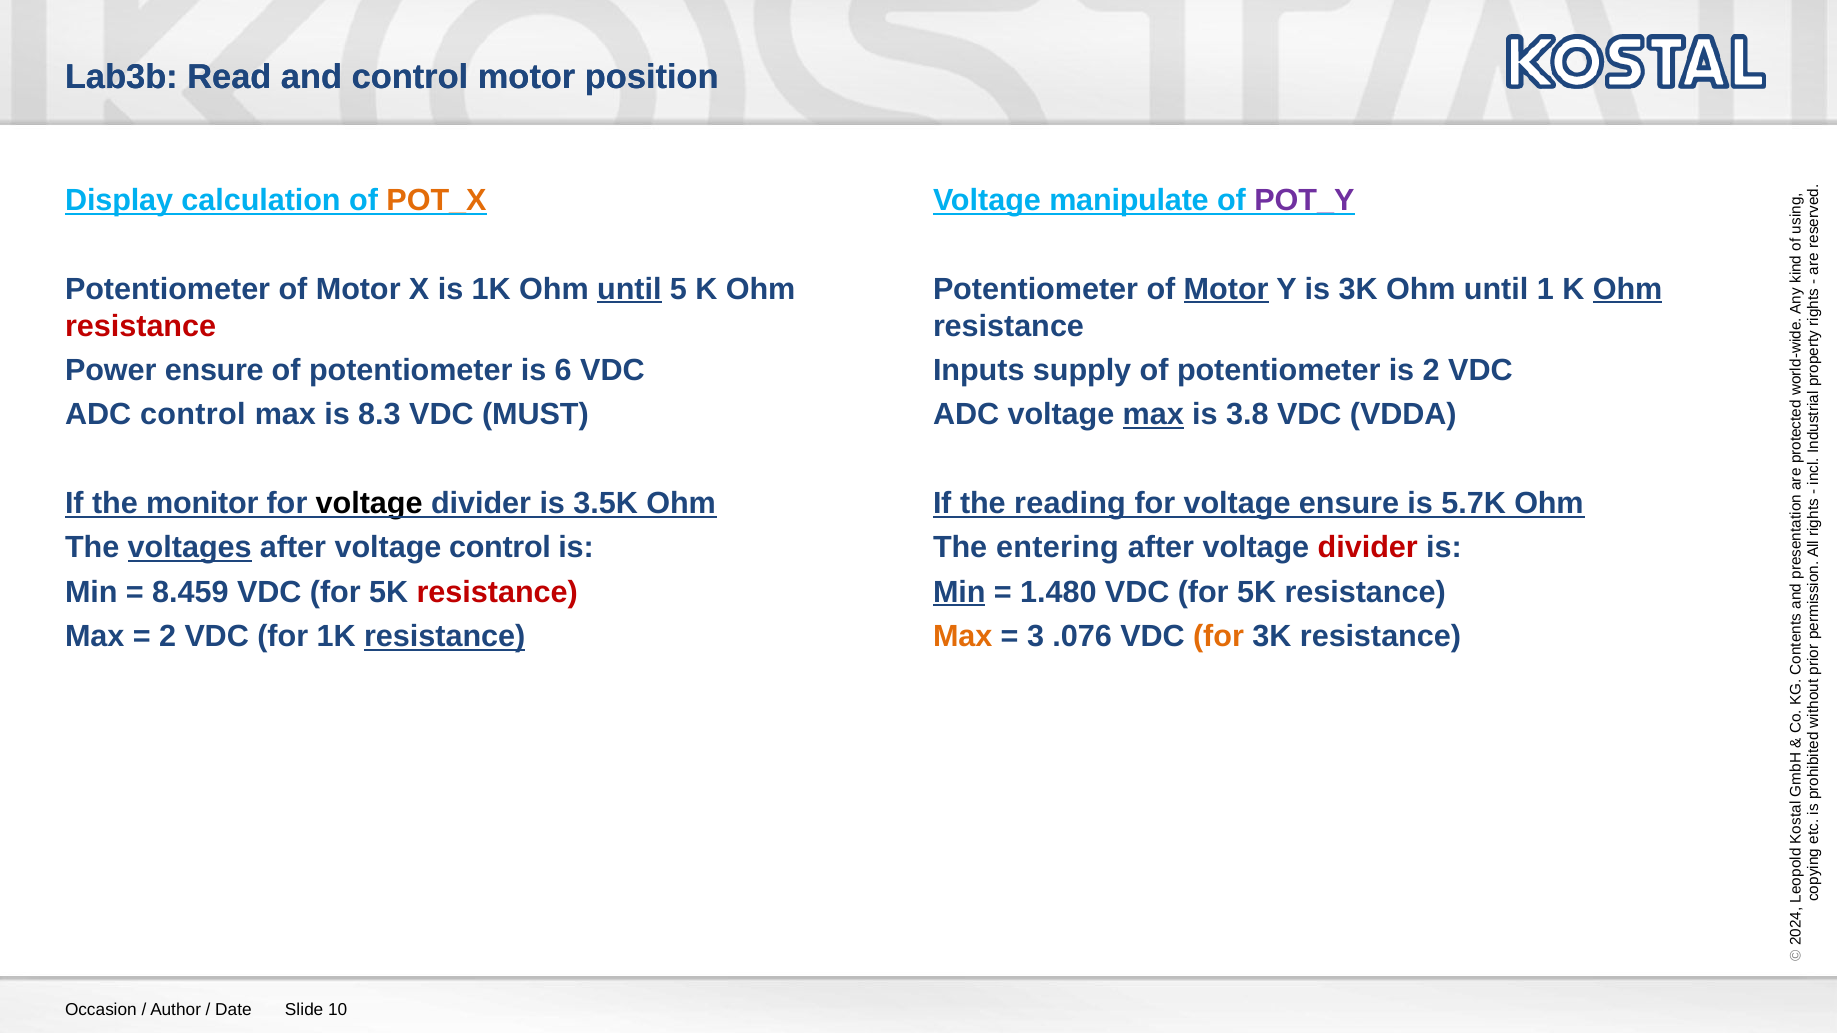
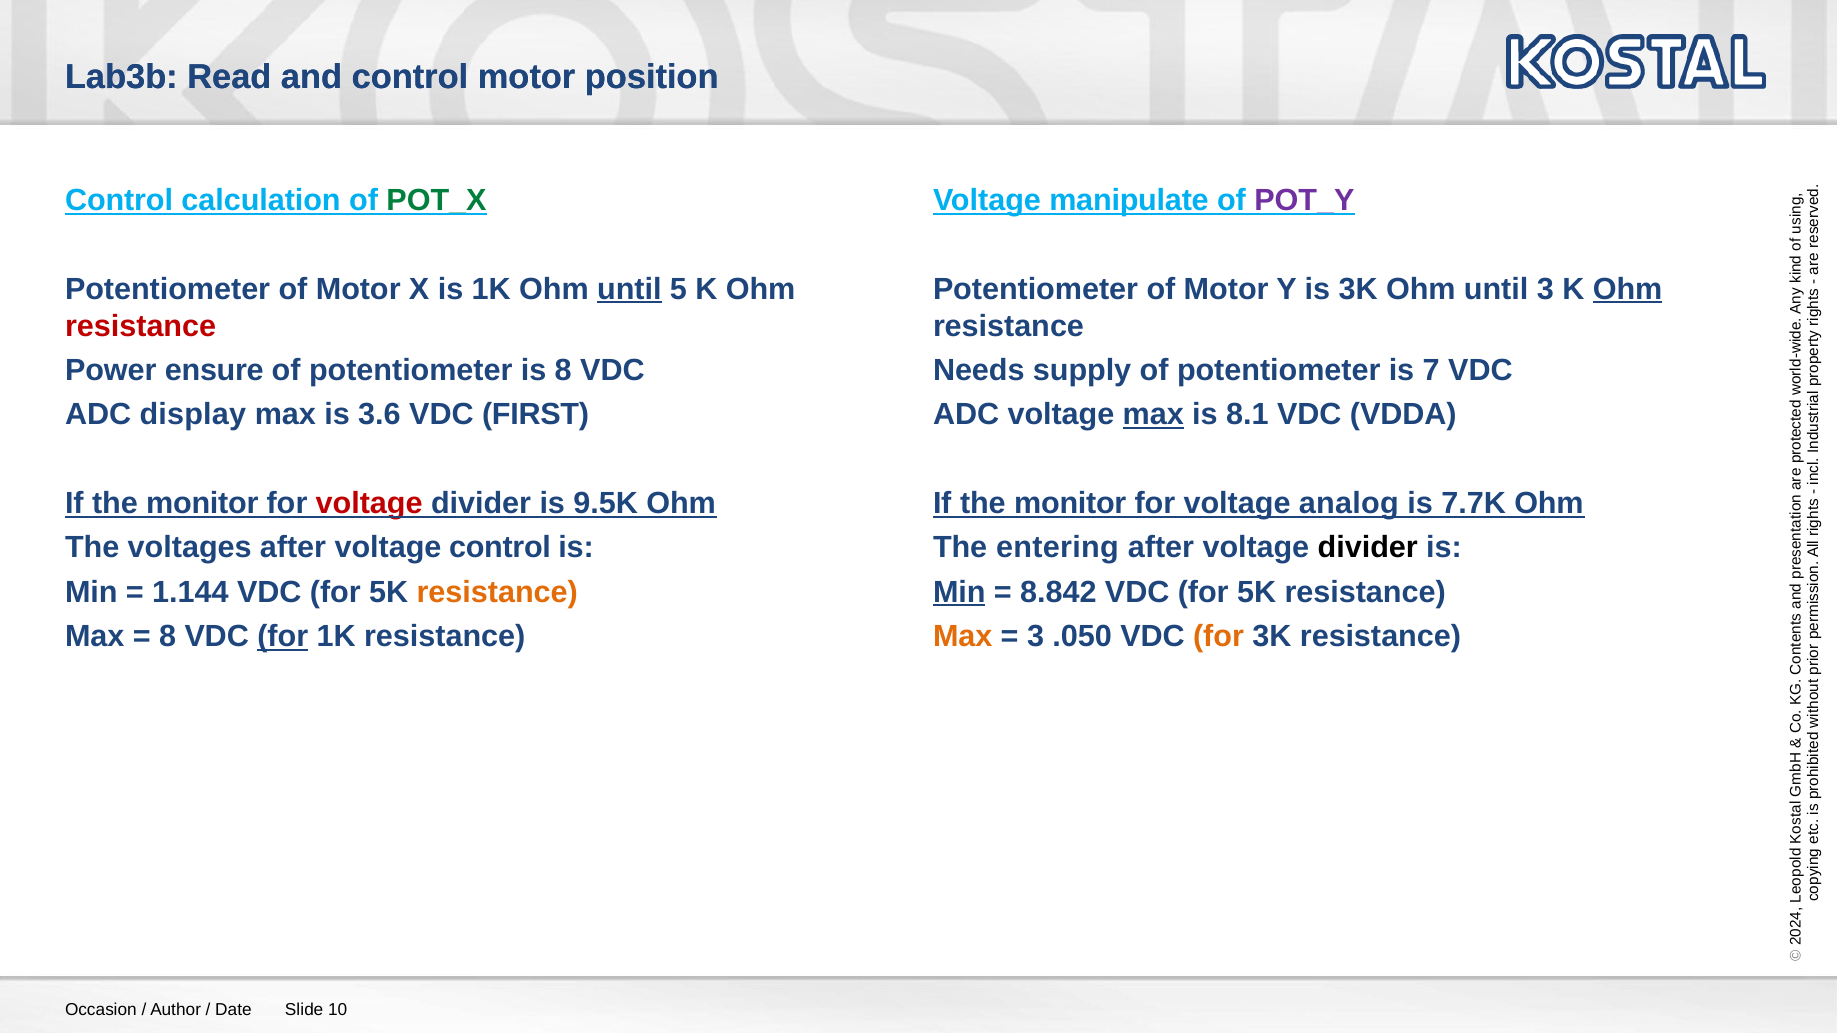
Display at (119, 201): Display -> Control
POT_X colour: orange -> green
Motor at (1226, 289) underline: present -> none
until 1: 1 -> 3
is 6: 6 -> 8
Inputs: Inputs -> Needs
is 2: 2 -> 7
ADC control: control -> display
8.3: 8.3 -> 3.6
MUST: MUST -> FIRST
3.8: 3.8 -> 8.1
voltage at (369, 504) colour: black -> red
3.5K: 3.5K -> 9.5K
reading at (1070, 504): reading -> monitor
voltage ensure: ensure -> analog
5.7K: 5.7K -> 7.7K
voltages underline: present -> none
divider at (1368, 548) colour: red -> black
8.459: 8.459 -> 1.144
resistance at (497, 592) colour: red -> orange
1.480: 1.480 -> 8.842
2 at (168, 637): 2 -> 8
for at (283, 637) underline: none -> present
resistance at (445, 637) underline: present -> none
.076: .076 -> .050
